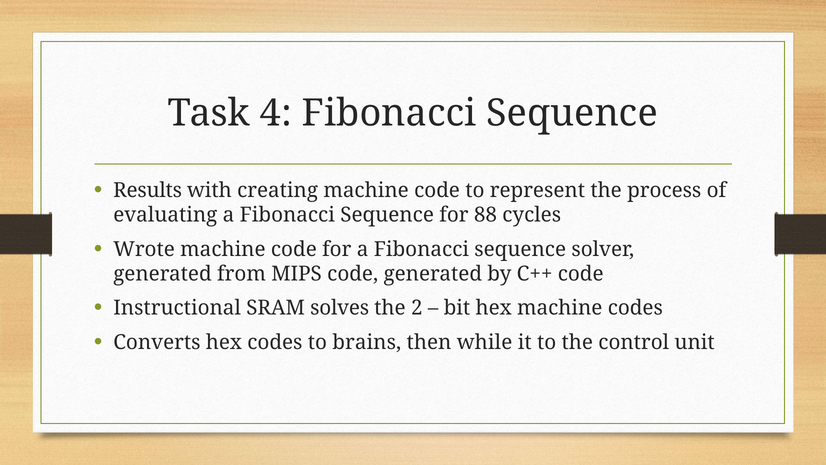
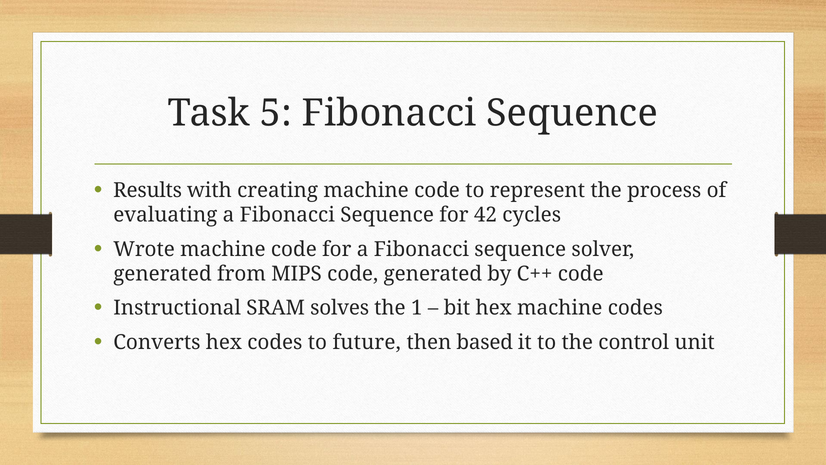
4: 4 -> 5
88: 88 -> 42
2: 2 -> 1
brains: brains -> future
while: while -> based
